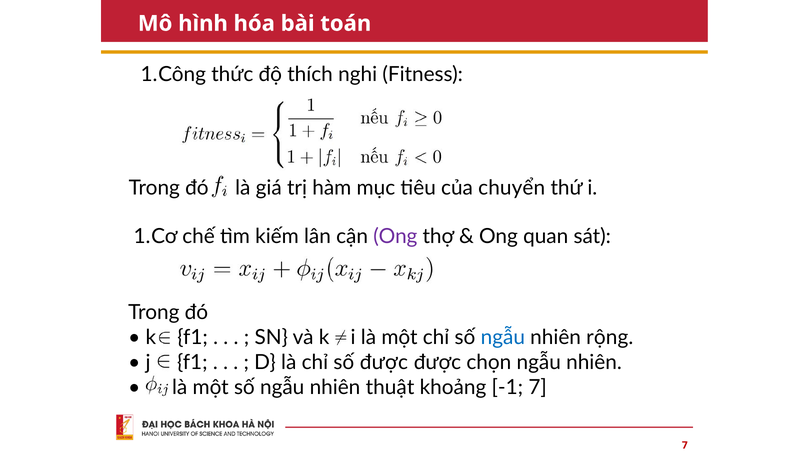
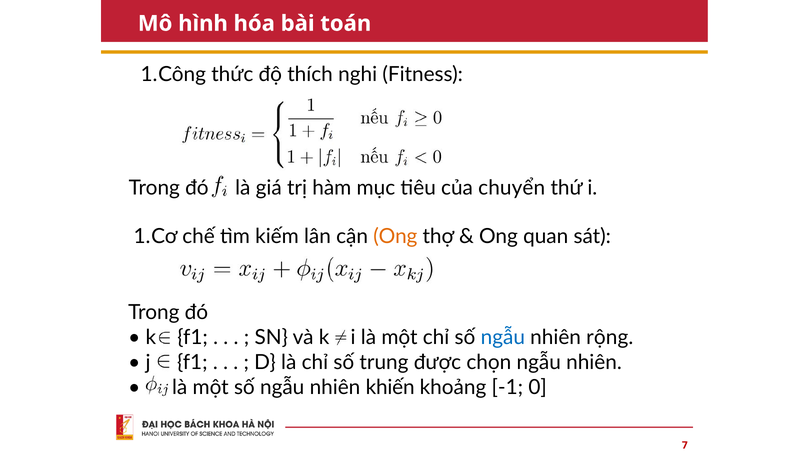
Ong at (395, 236) colour: purple -> orange
số được: được -> trung
thuật: thuật -> khiến
-1 7: 7 -> 0
